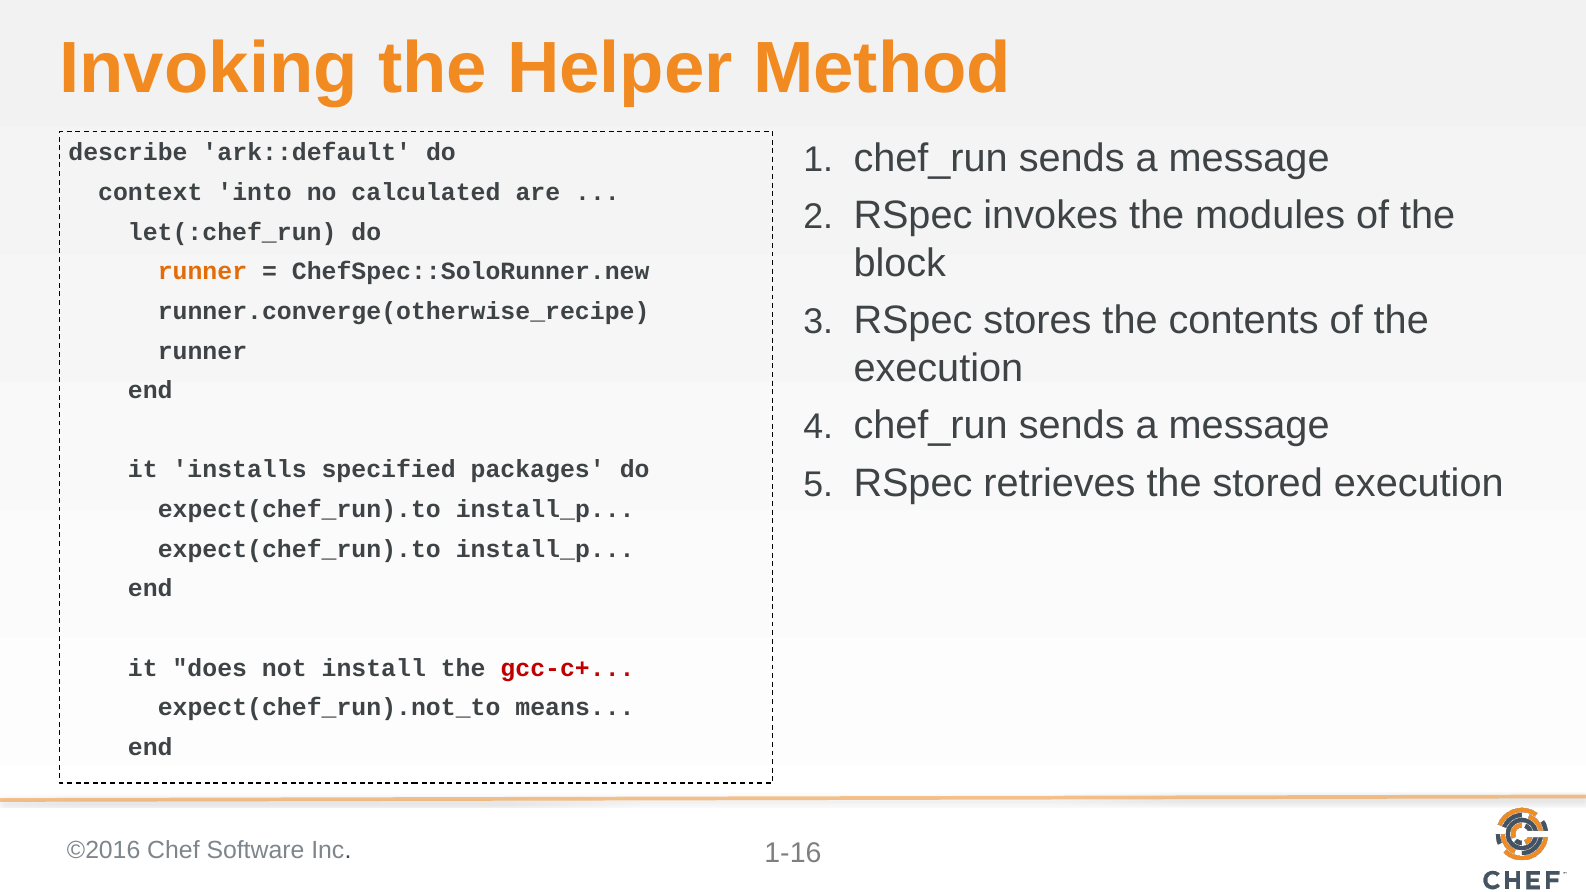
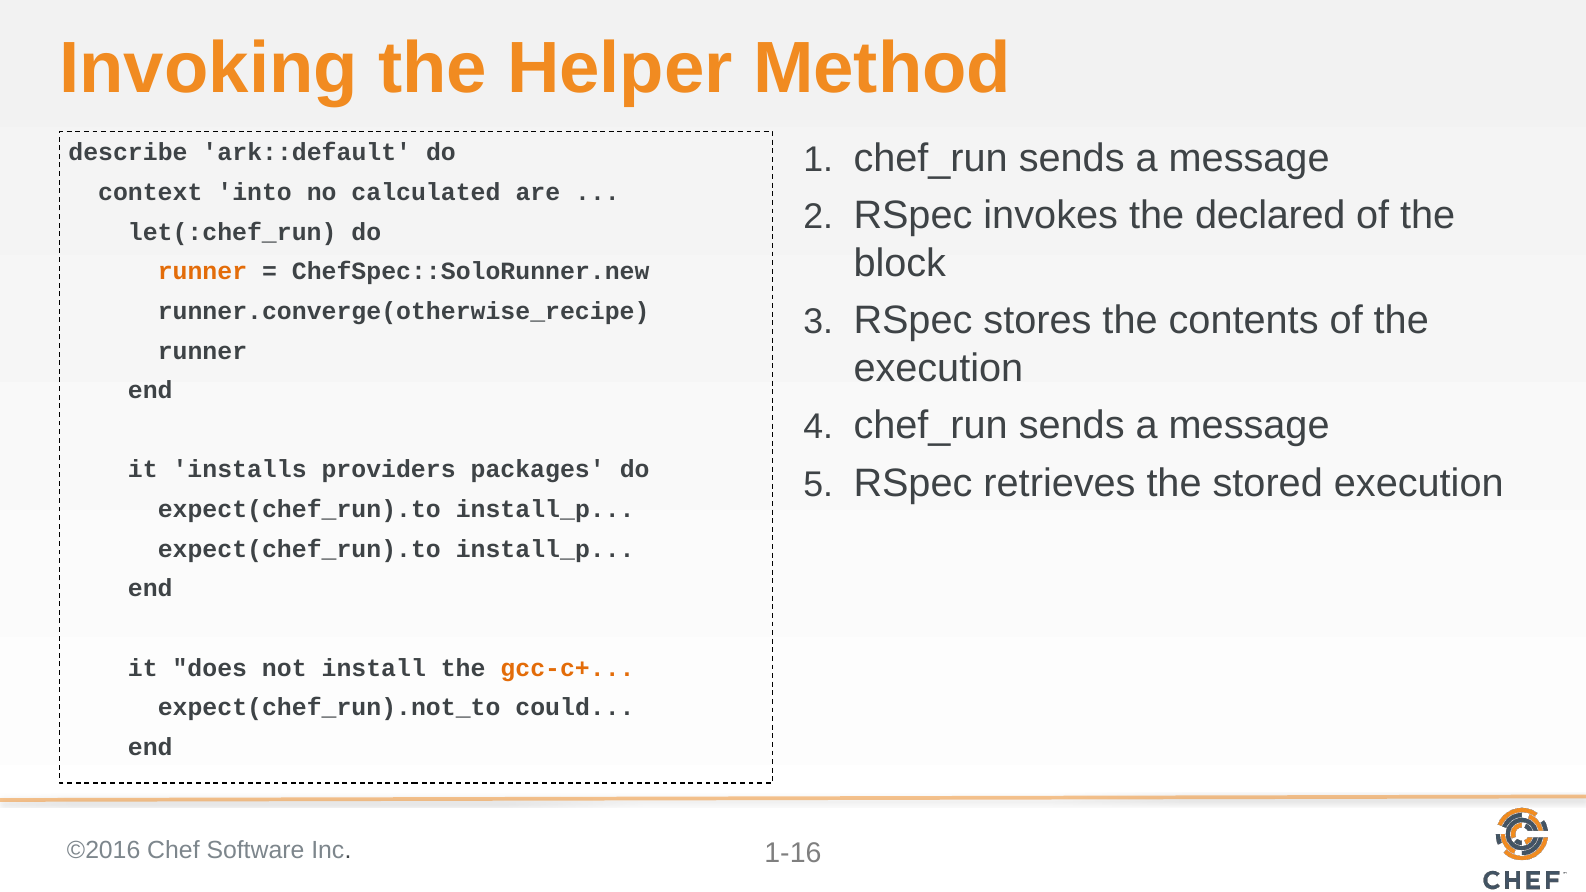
modules: modules -> declared
specified: specified -> providers
gcc-c+ colour: red -> orange
means: means -> could
